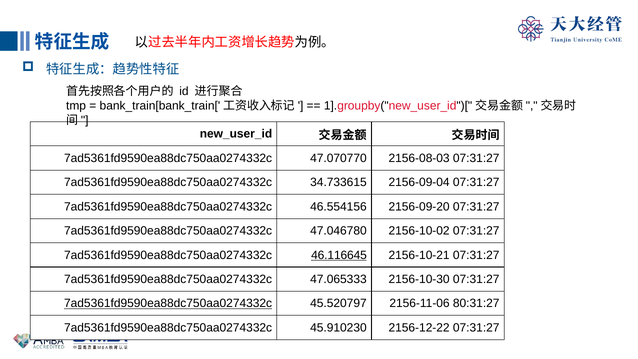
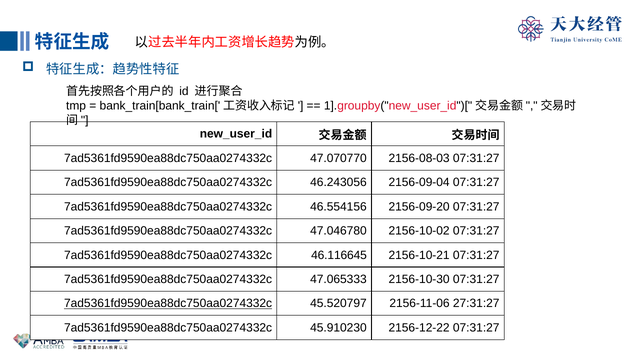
34.733615: 34.733615 -> 46.243056
46.116645 underline: present -> none
80:31:27: 80:31:27 -> 27:31:27
